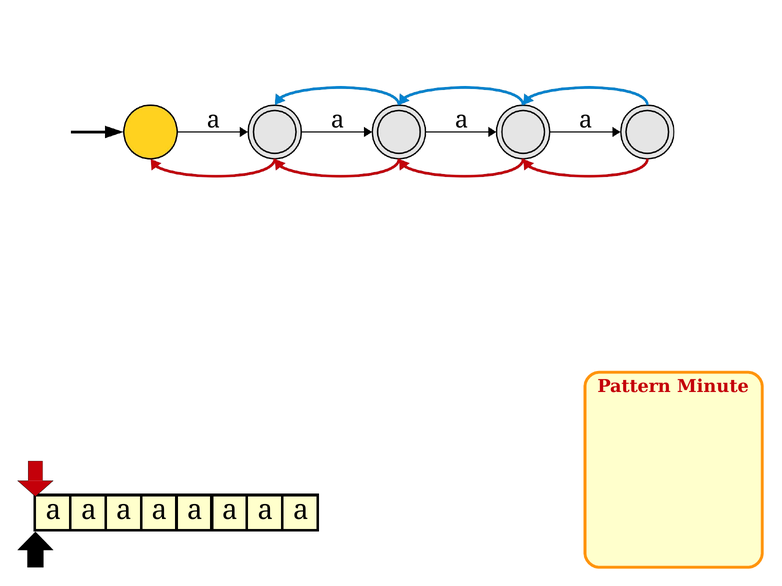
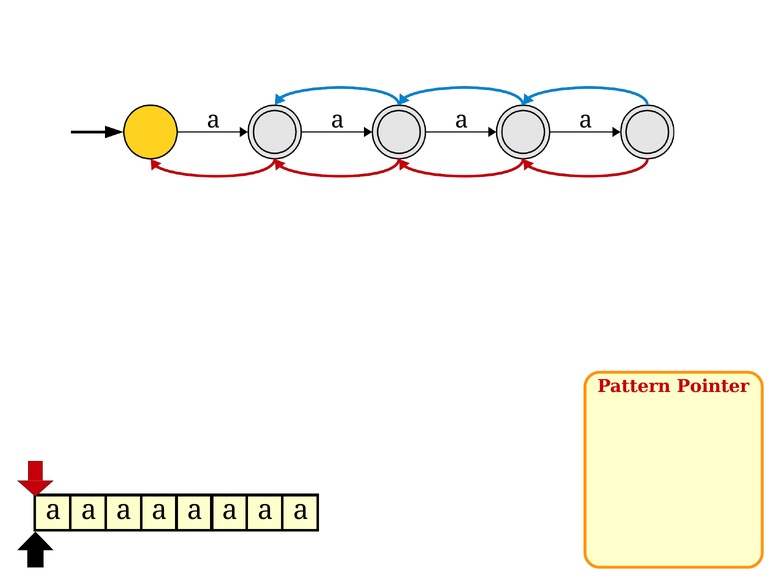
Minute: Minute -> Pointer
